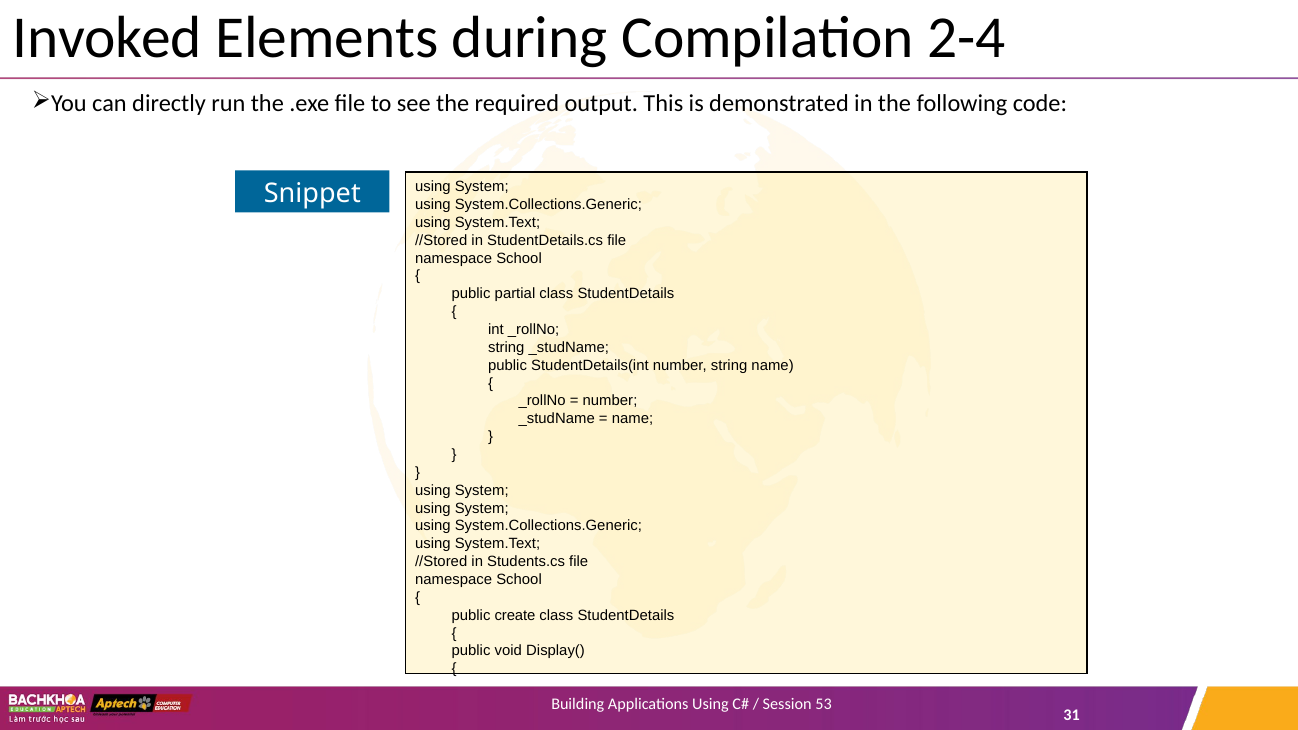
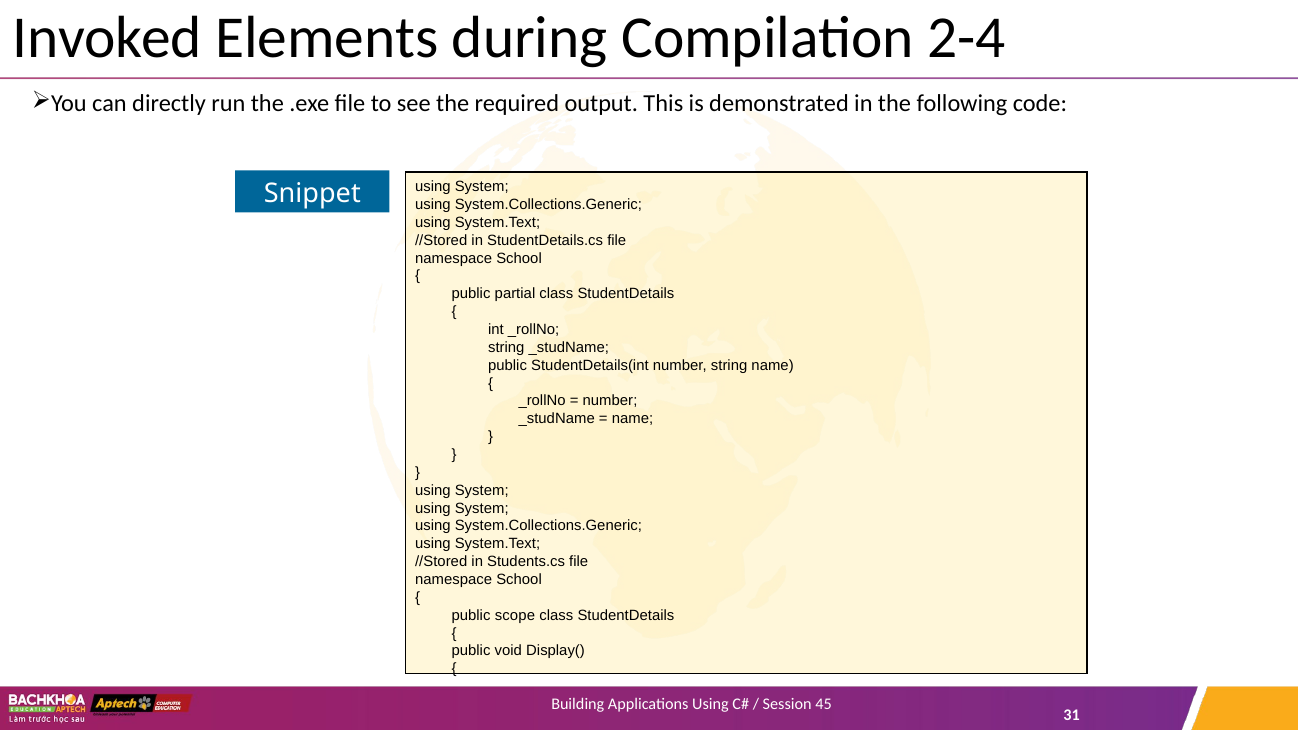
create: create -> scope
53: 53 -> 45
